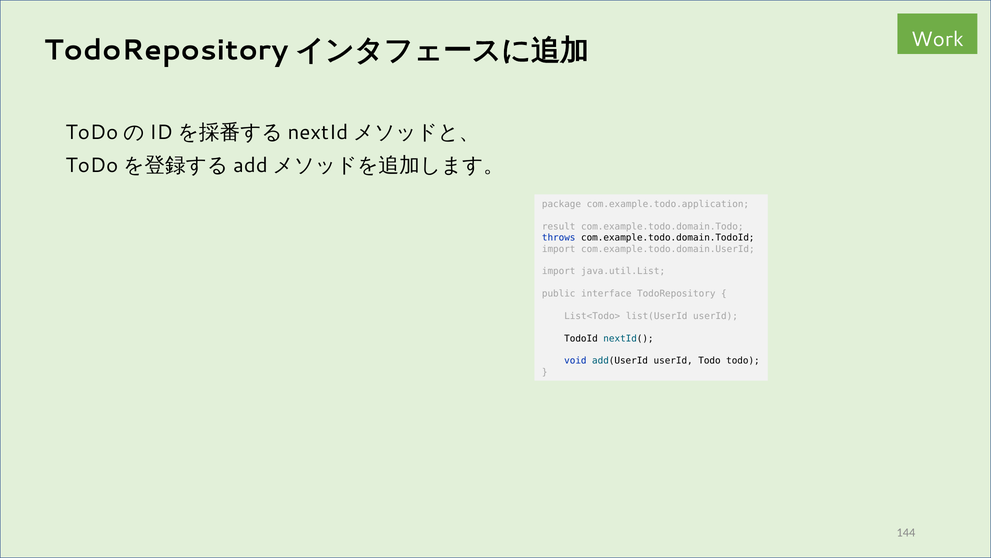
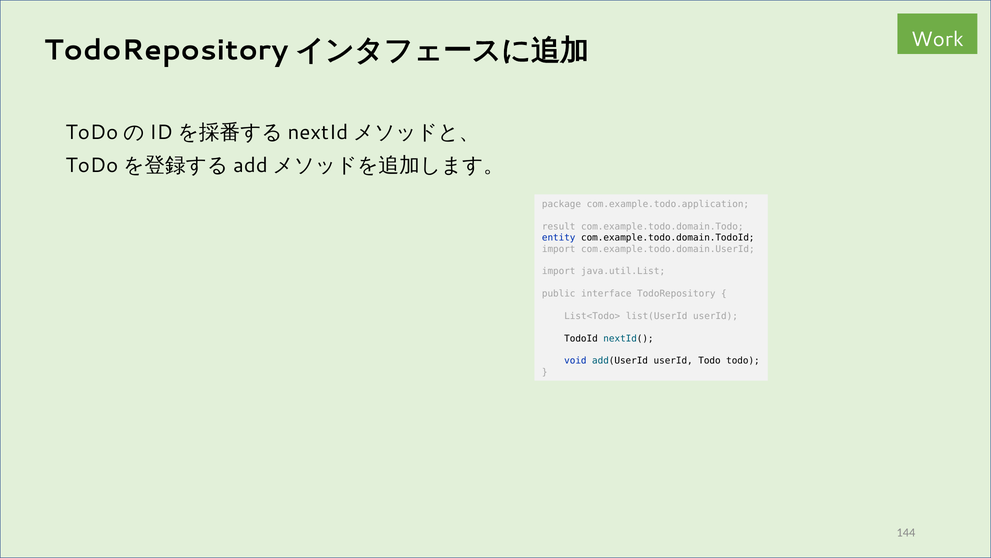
throws: throws -> entity
